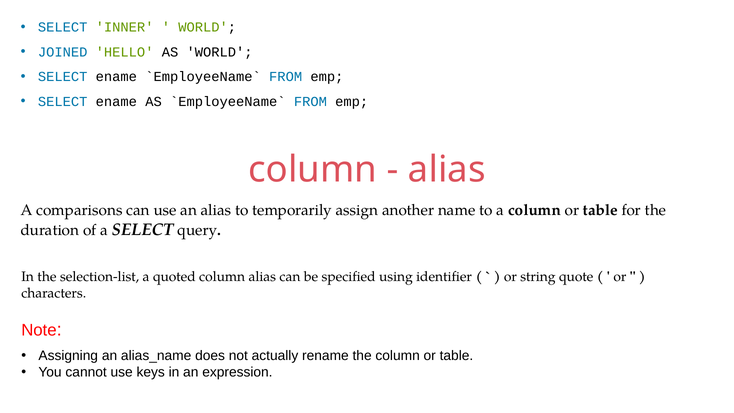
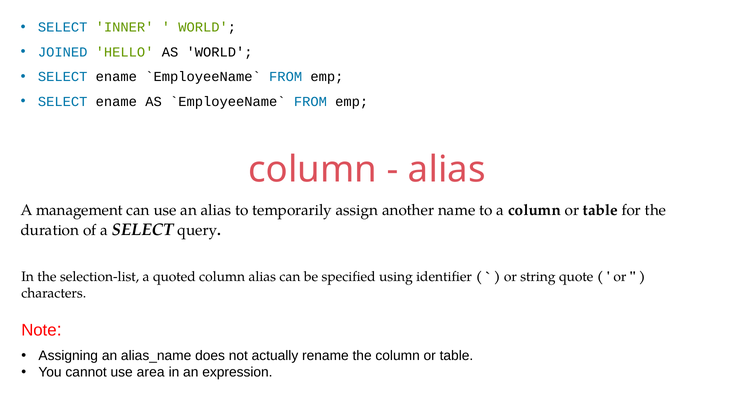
comparisons: comparisons -> management
keys: keys -> area
